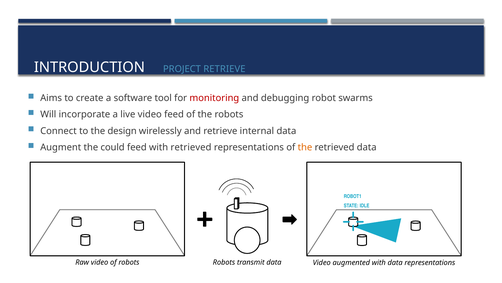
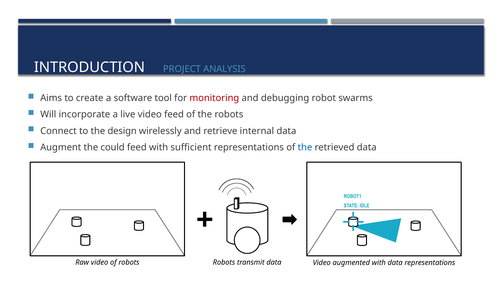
PROJECT RETRIEVE: RETRIEVE -> ANALYSIS
with retrieved: retrieved -> sufficient
the at (305, 147) colour: orange -> blue
